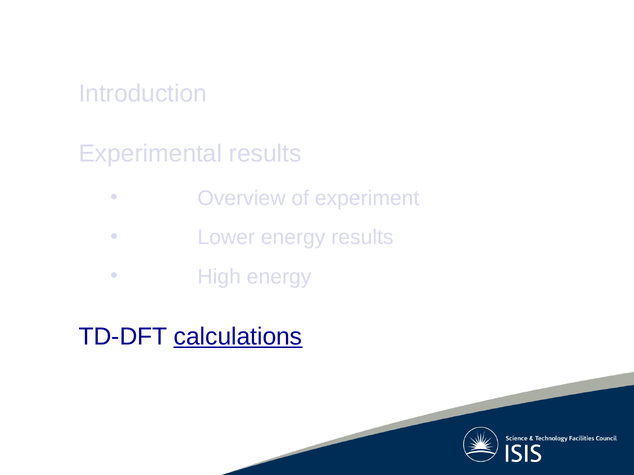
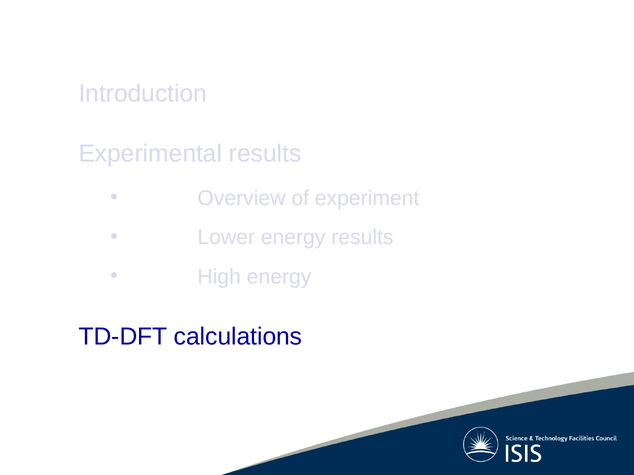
calculations underline: present -> none
